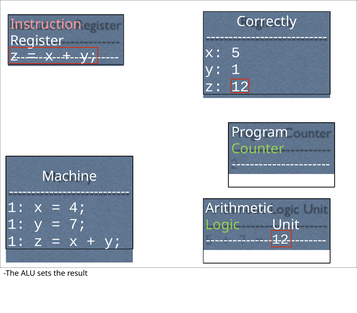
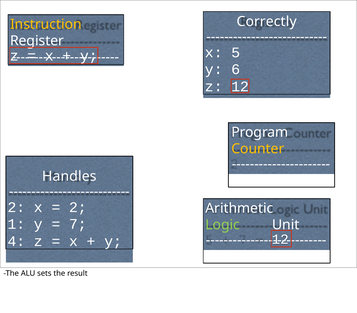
Instruction colour: pink -> yellow
y 1: 1 -> 6
Counter colour: light green -> yellow
Machine: Machine -> Handles
1 at (16, 207): 1 -> 2
4 at (78, 207): 4 -> 2
1 at (16, 241): 1 -> 4
